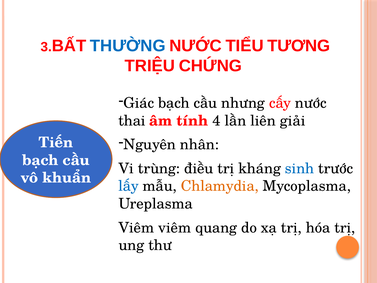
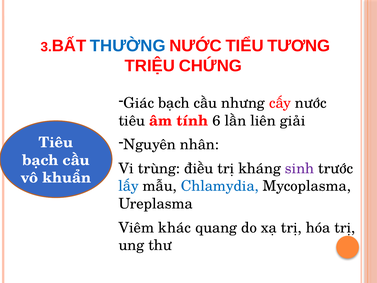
thai at (132, 121): thai -> tiêu
4: 4 -> 6
Tiến at (56, 142): Tiến -> Tiêu
sinh colour: blue -> purple
Chlamydia colour: orange -> blue
Viêm viêm: viêm -> khác
